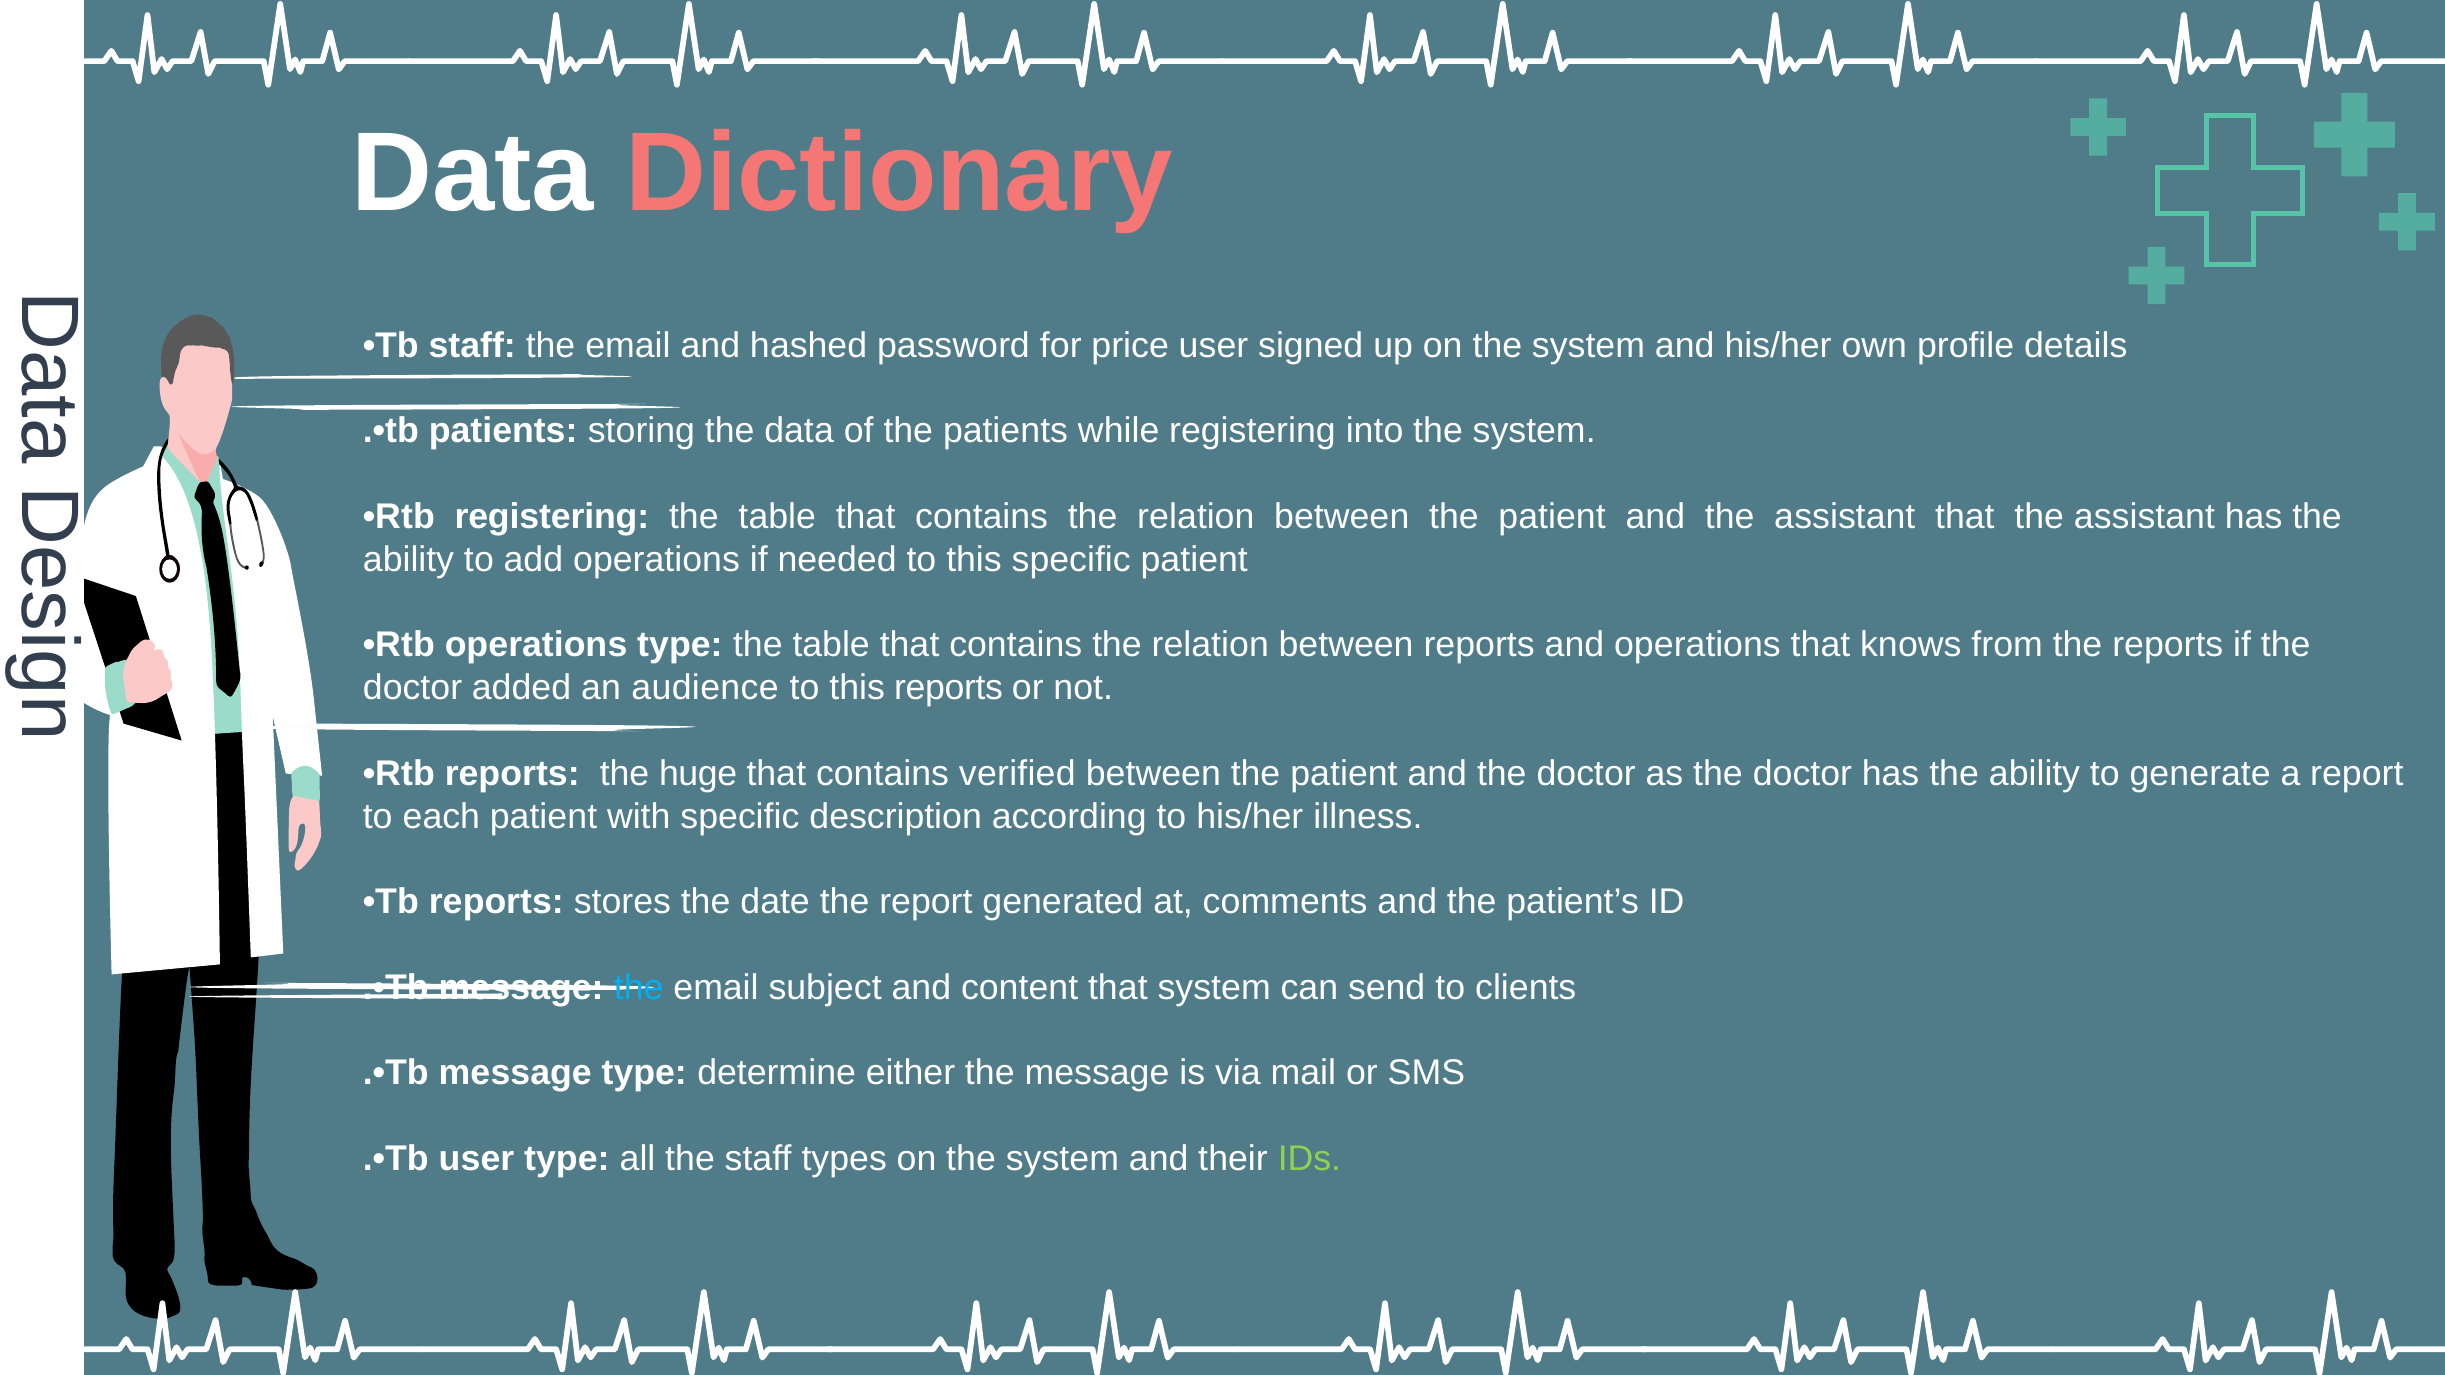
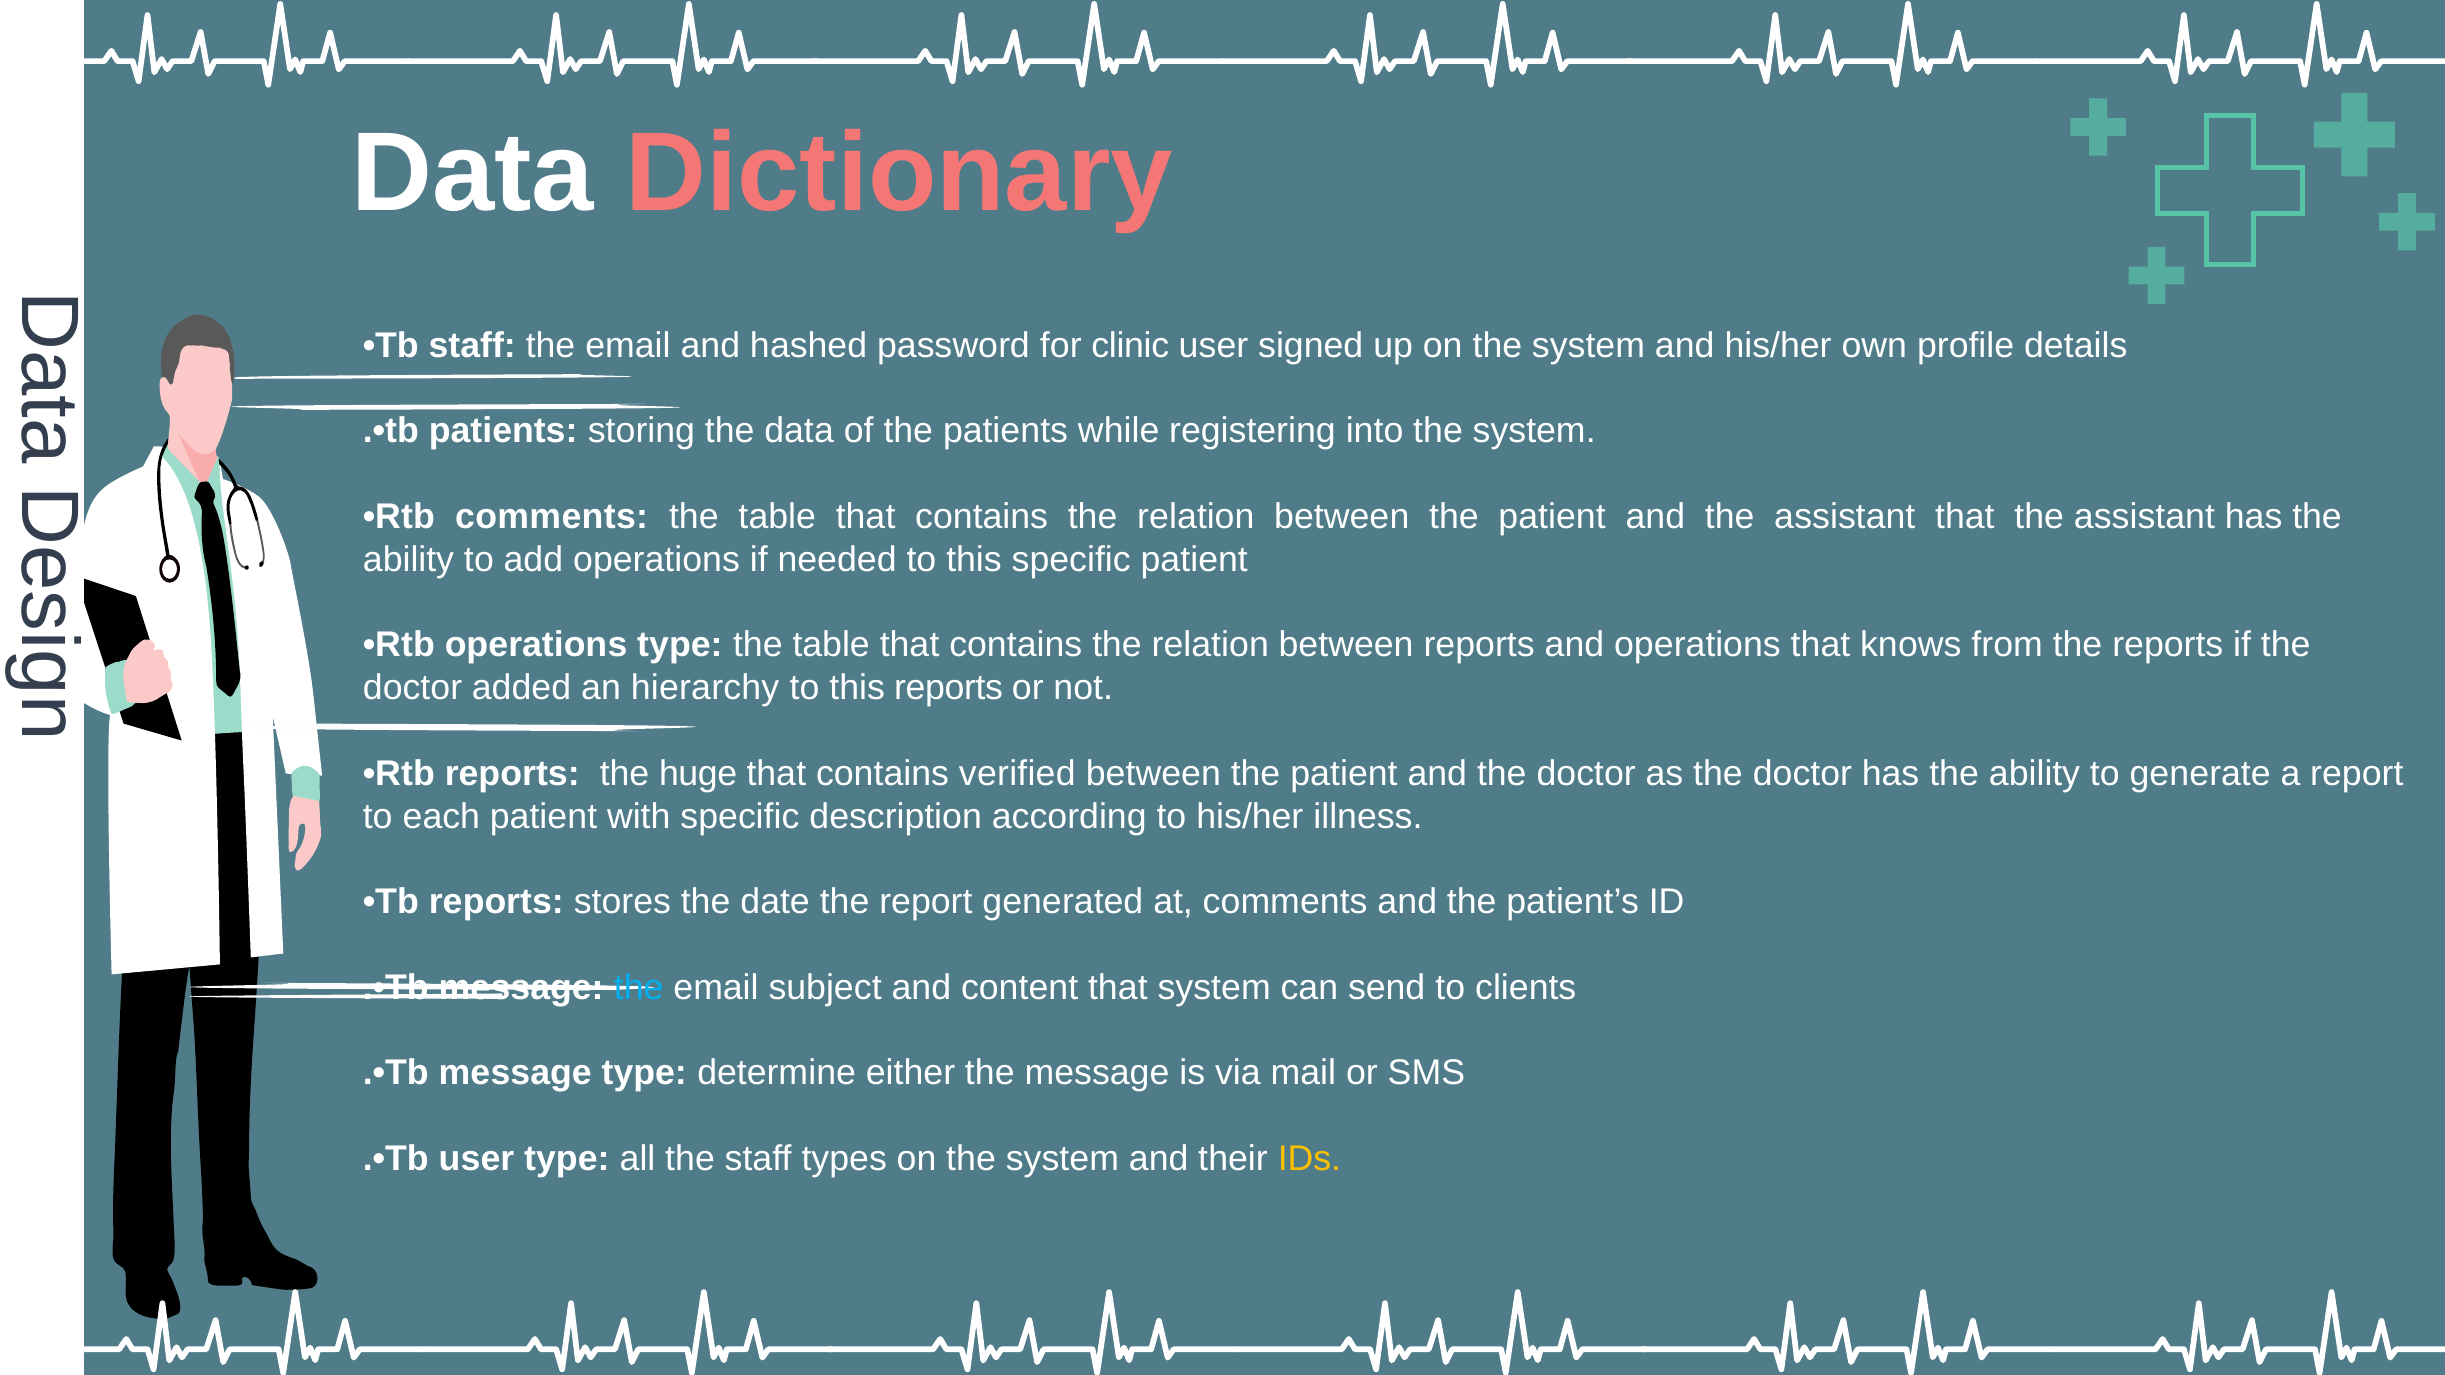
price: price -> clinic
Rtb registering: registering -> comments
audience: audience -> hierarchy
IDs colour: light green -> yellow
